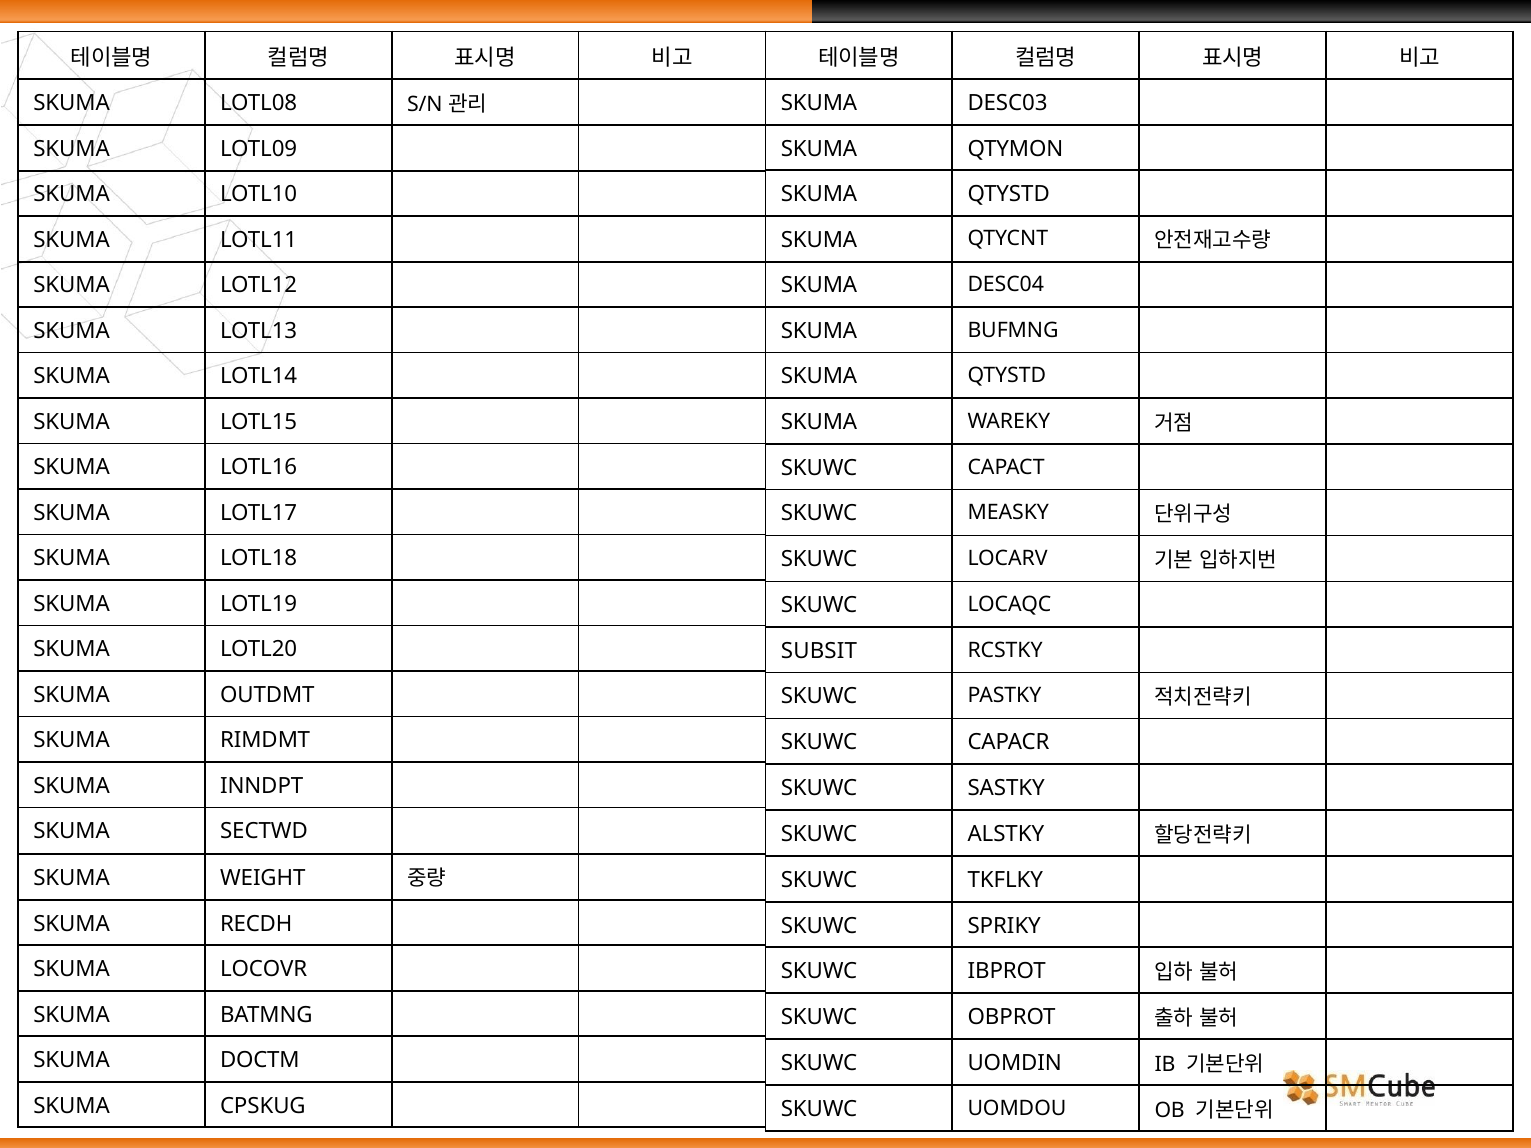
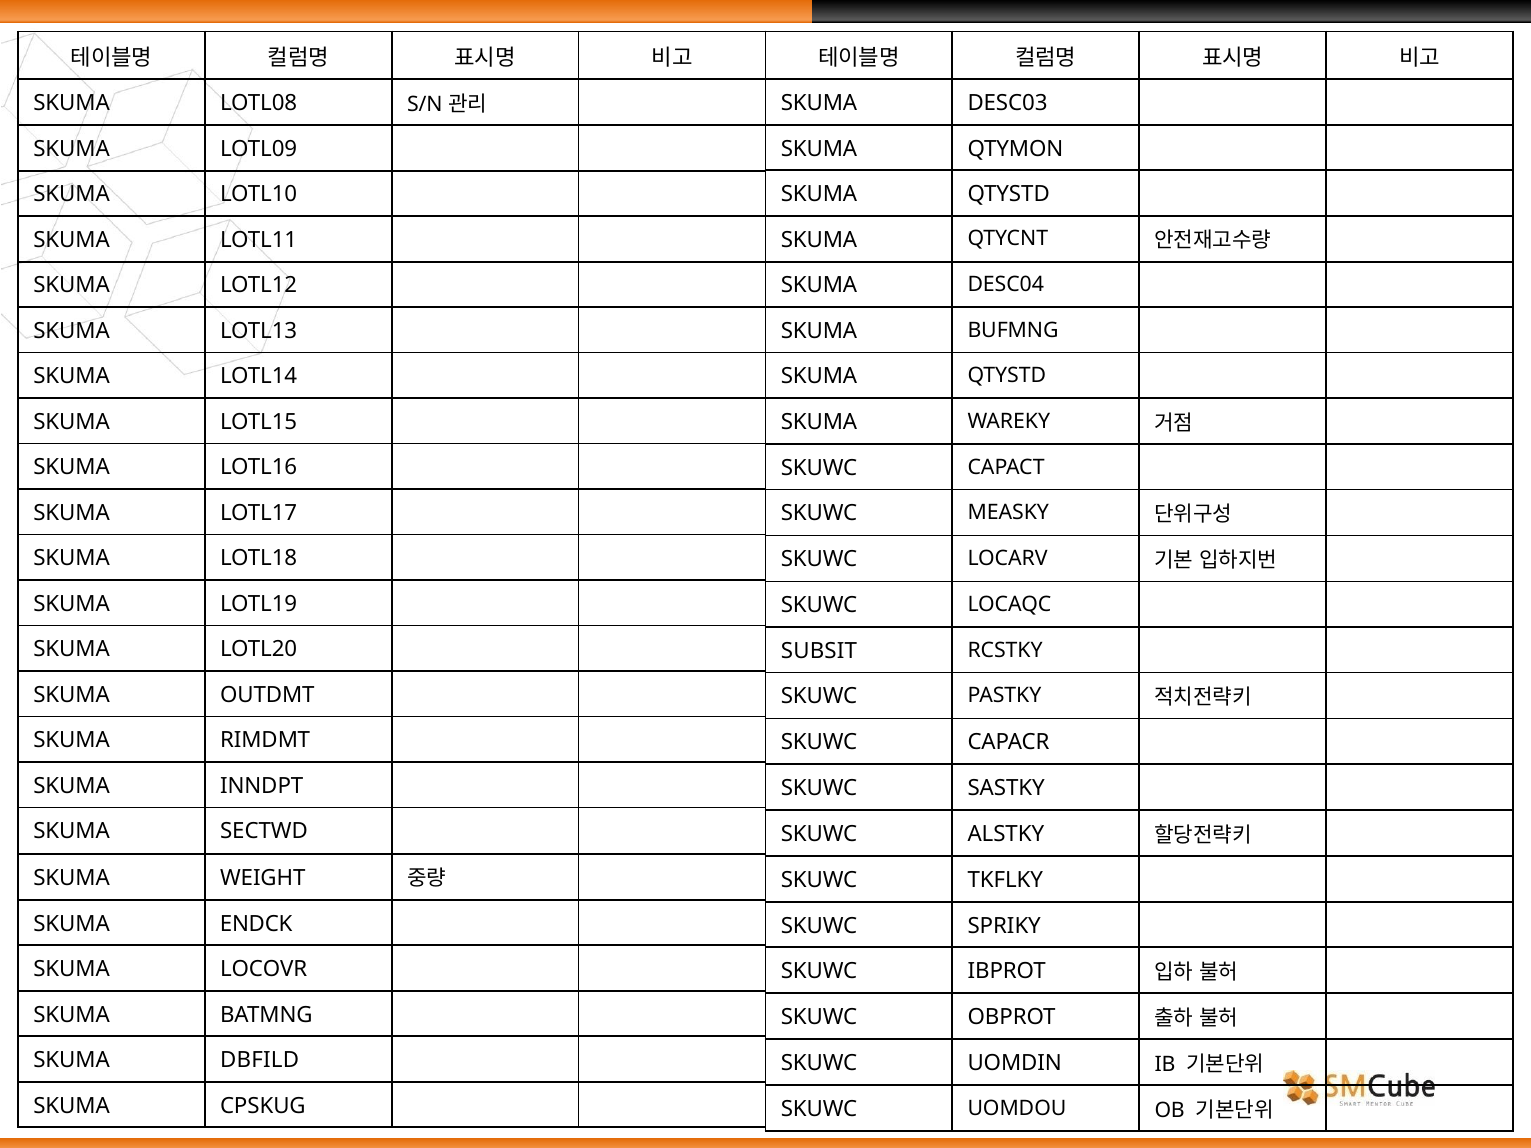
RECDH: RECDH -> ENDCK
DOCTM: DOCTM -> DBFILD
